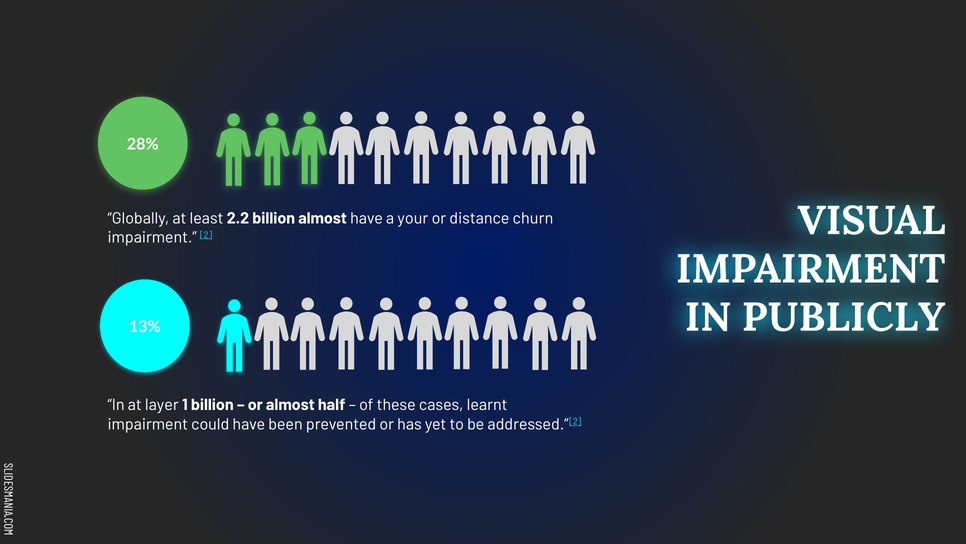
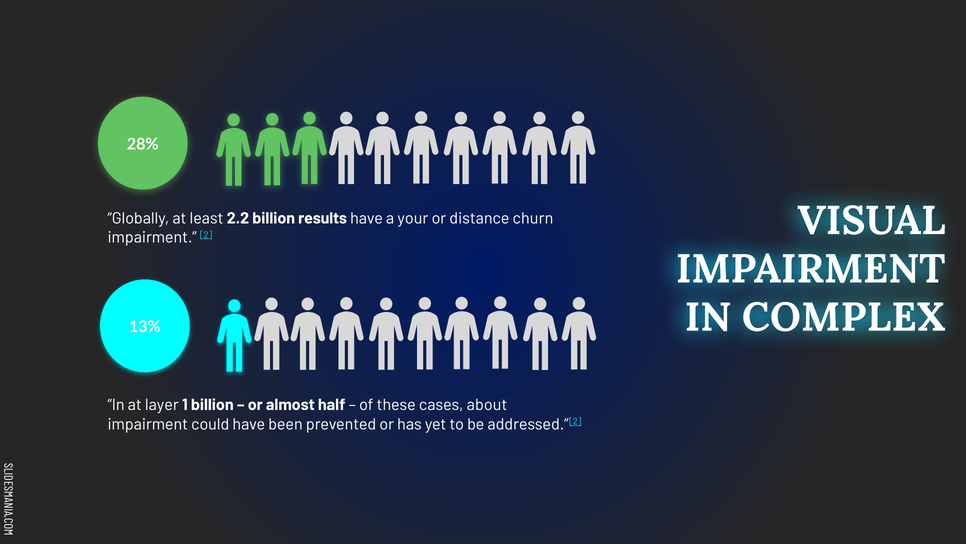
billion almost: almost -> results
PUBLICLY: PUBLICLY -> COMPLEX
learnt: learnt -> about
